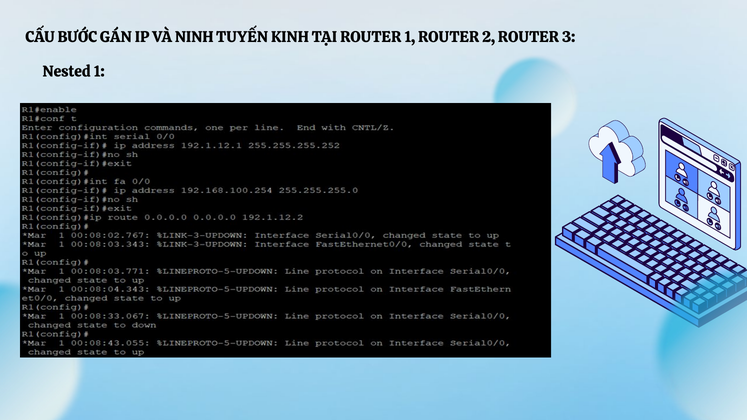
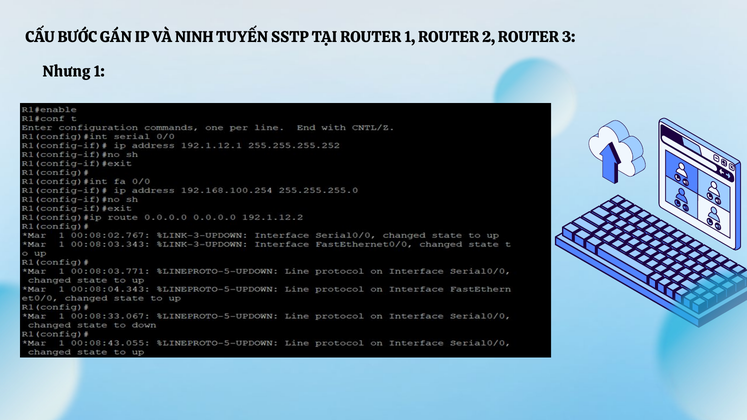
KINH: KINH -> SSTP
Nested: Nested -> Nhưng
